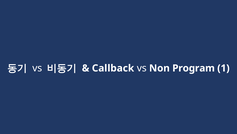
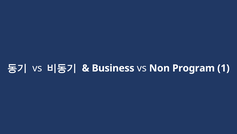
Callback: Callback -> Business
